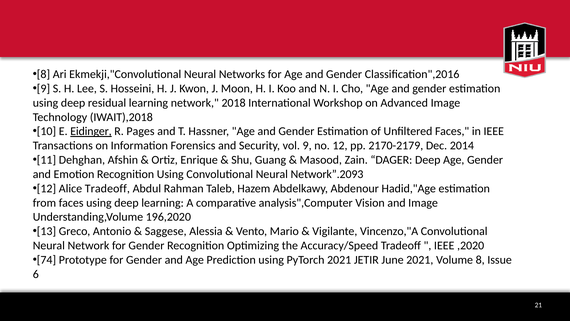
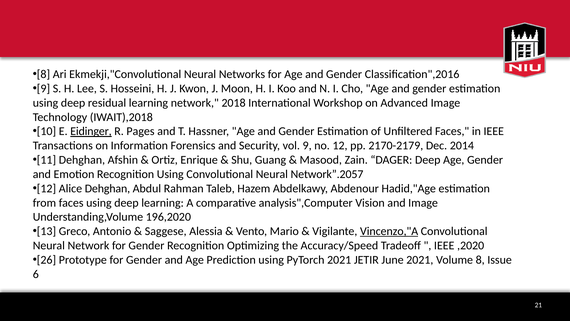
Network”.2093: Network”.2093 -> Network”.2057
Alice Tradeoff: Tradeoff -> Dehghan
Vincenzo,"A underline: none -> present
74: 74 -> 26
